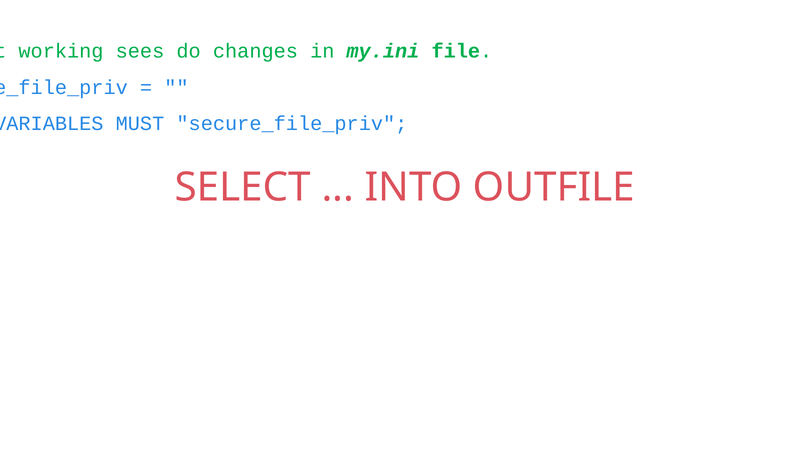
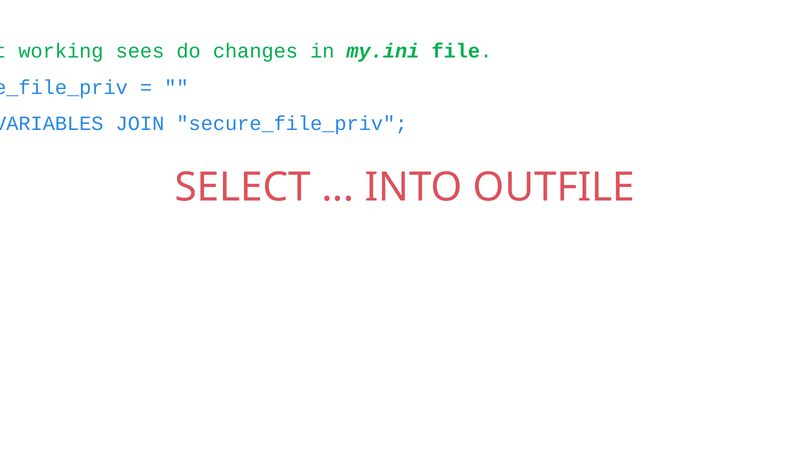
MUST: MUST -> JOIN
